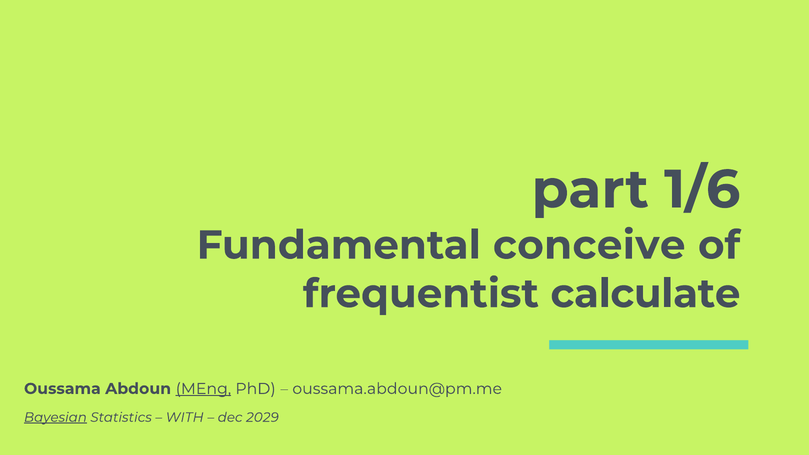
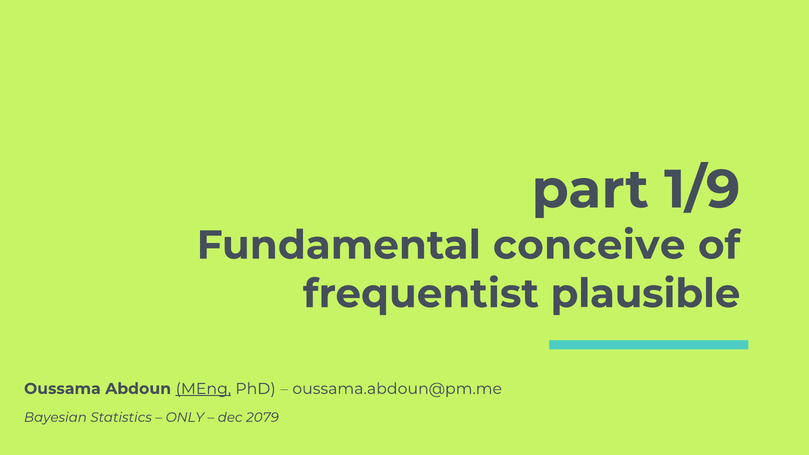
1/6: 1/6 -> 1/9
calculate: calculate -> plausible
Bayesian underline: present -> none
WITH: WITH -> ONLY
2029: 2029 -> 2079
